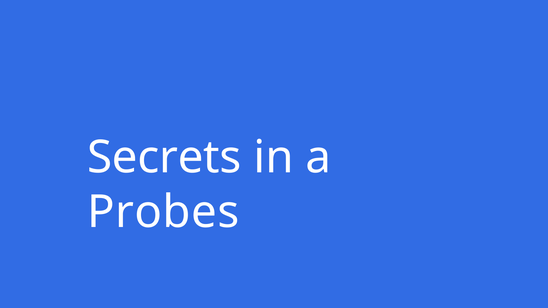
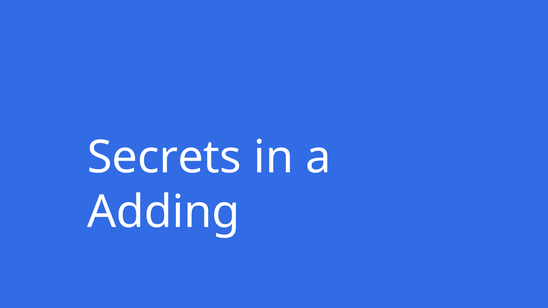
Probes: Probes -> Adding
